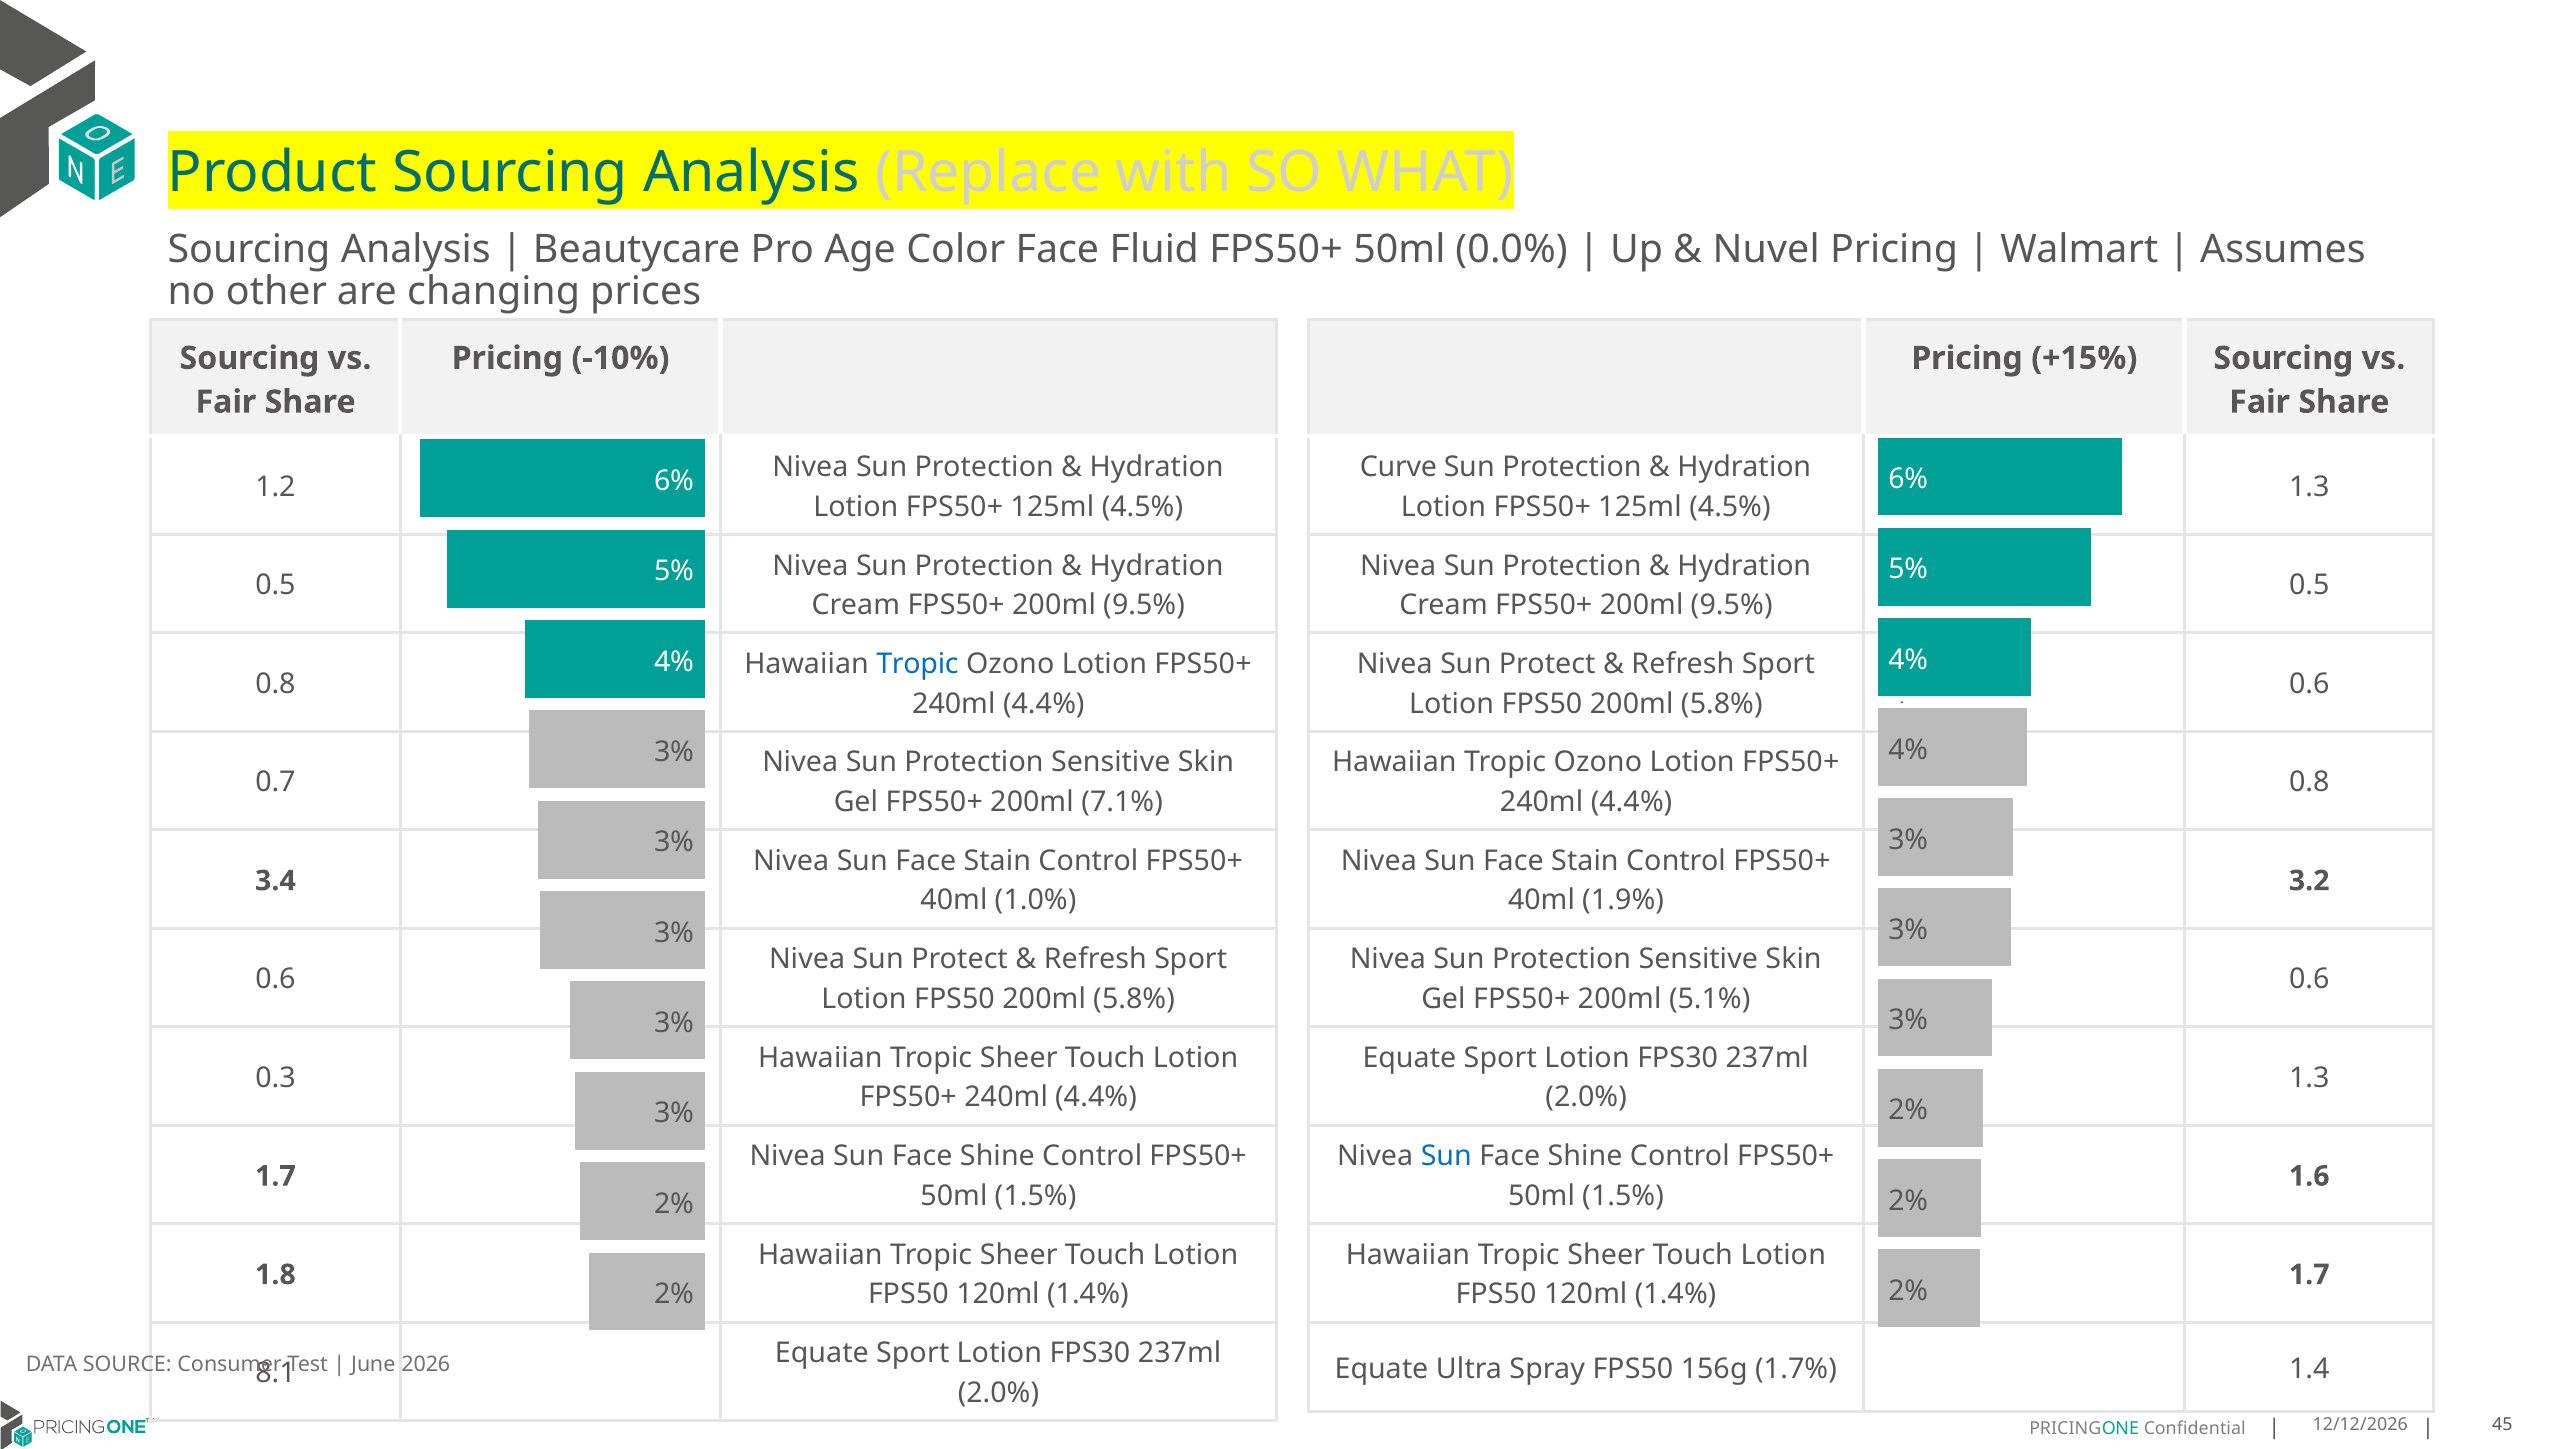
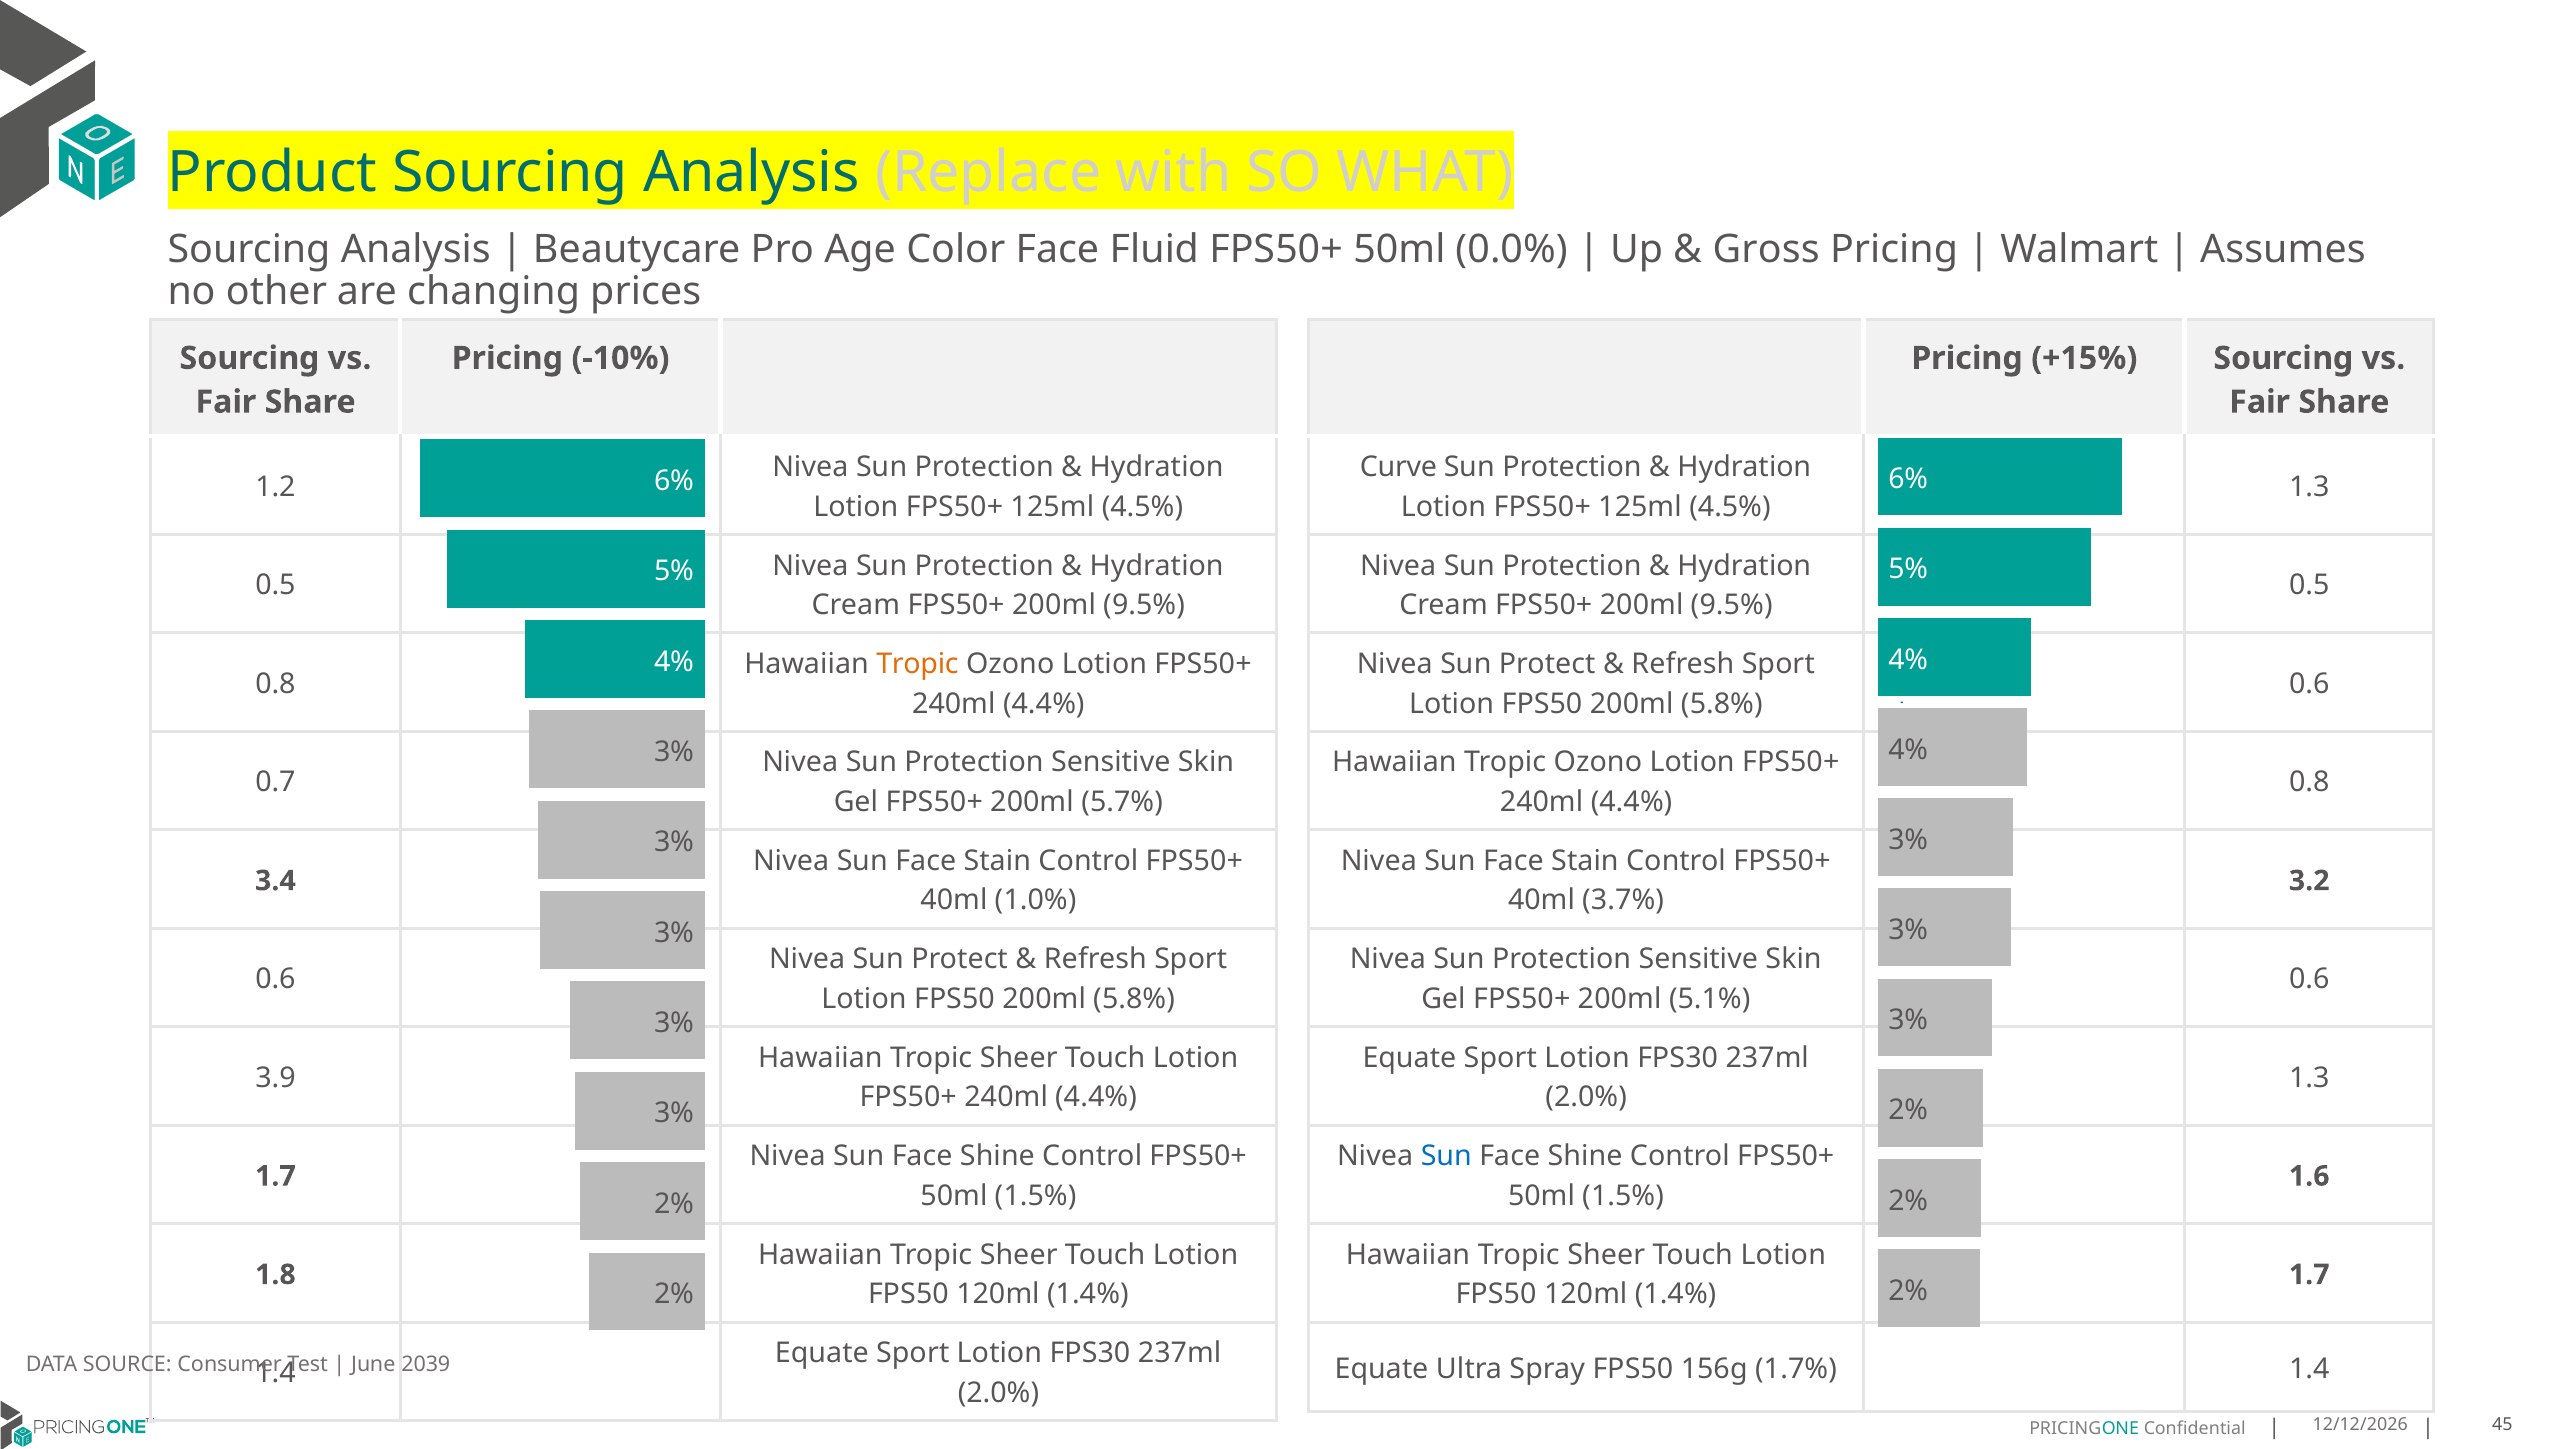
Nuvel: Nuvel -> Gross
Tropic at (917, 664) colour: blue -> orange
7.1%: 7.1% -> 5.7%
1.9%: 1.9% -> 3.7%
0.3: 0.3 -> 3.9
2026: 2026 -> 2039
8.1 at (275, 1373): 8.1 -> 1.4
